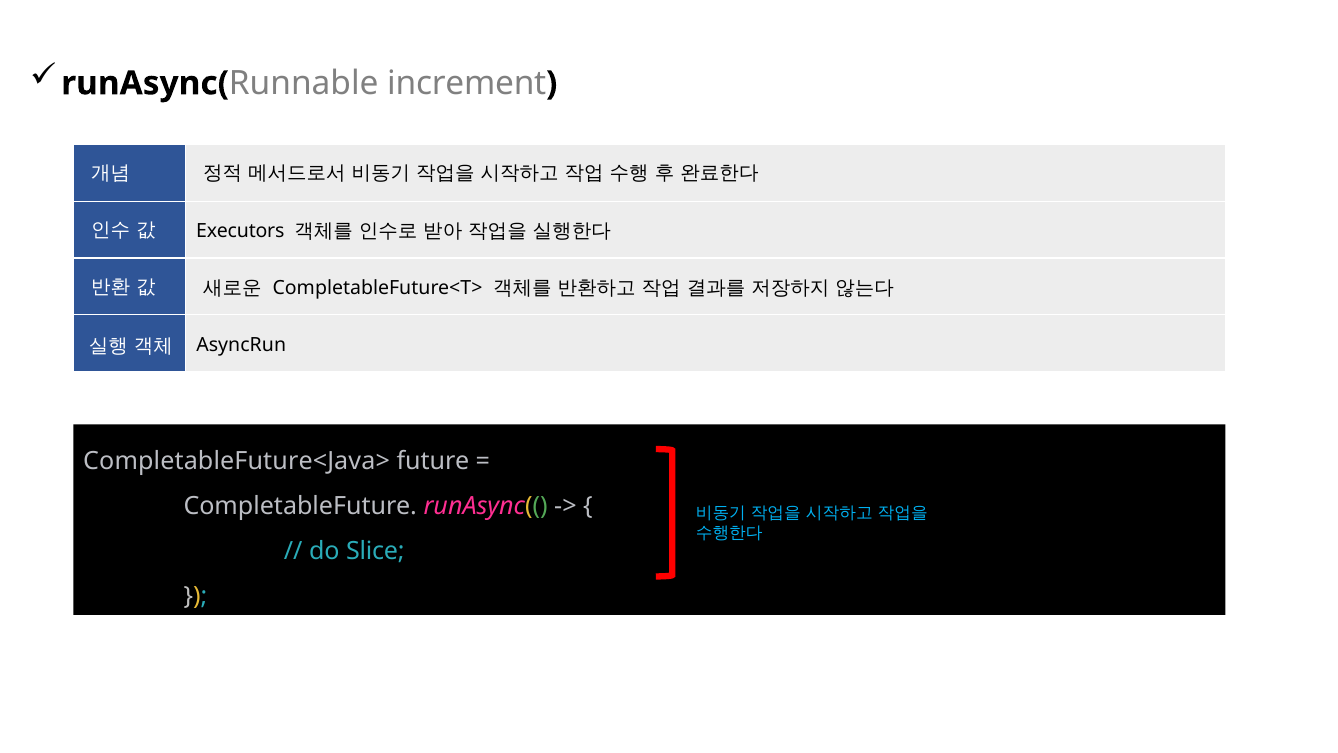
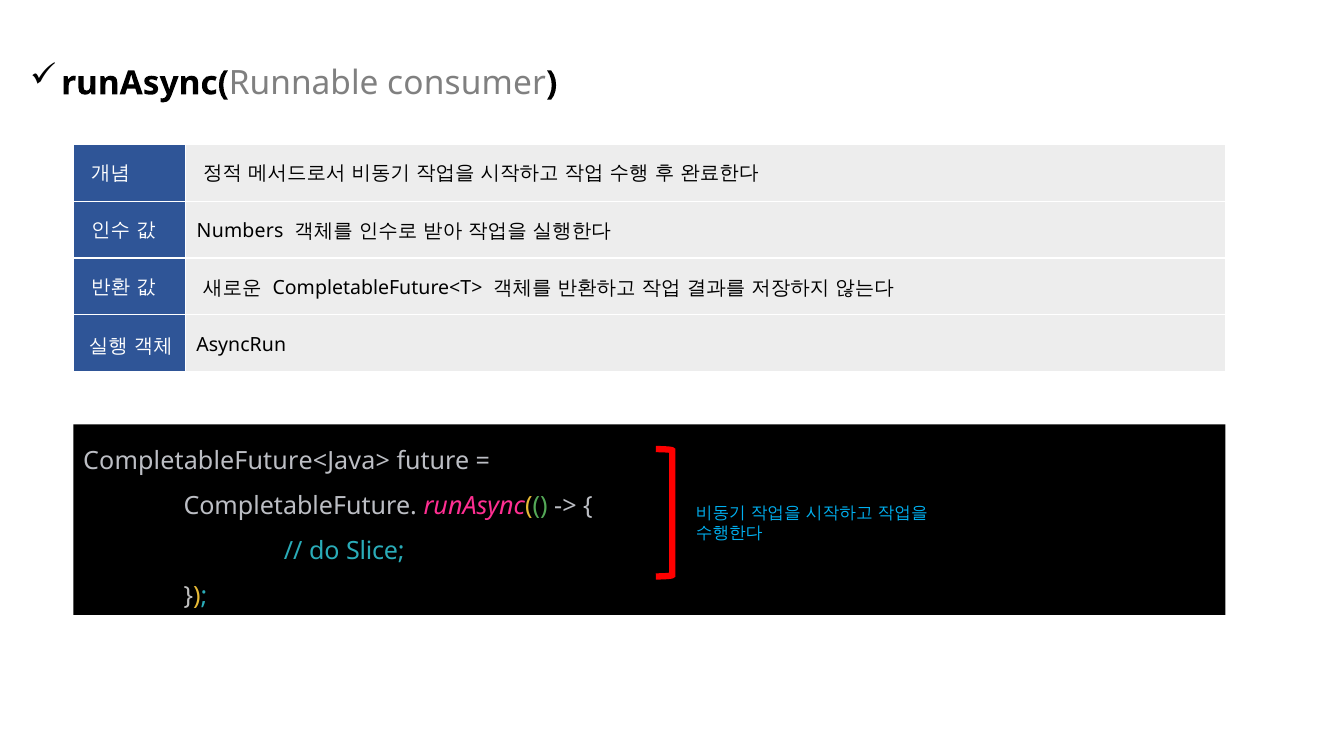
increment: increment -> consumer
Executors: Executors -> Numbers
